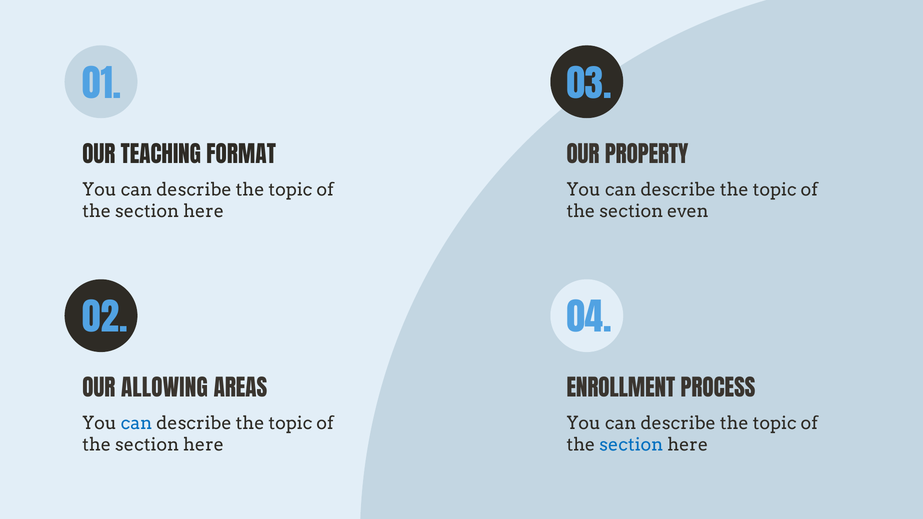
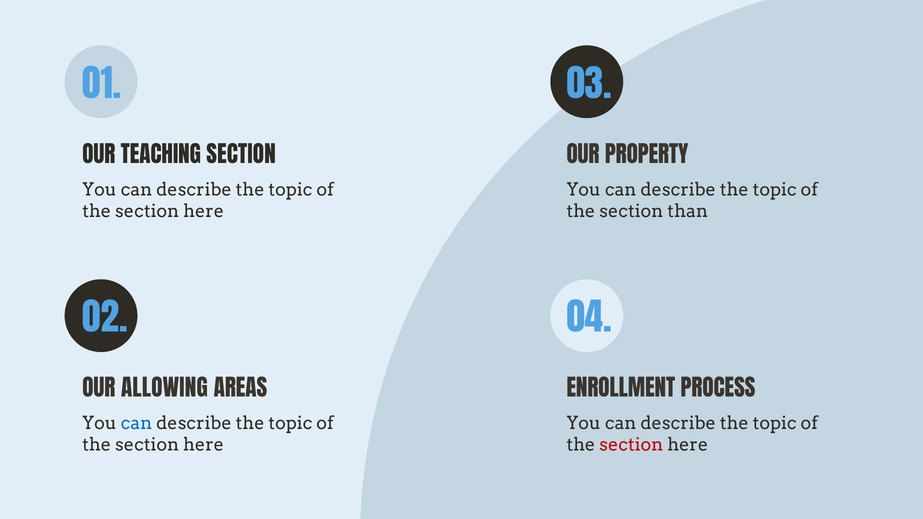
TEACHING FORMAT: FORMAT -> SECTION
even: even -> than
section at (631, 445) colour: blue -> red
